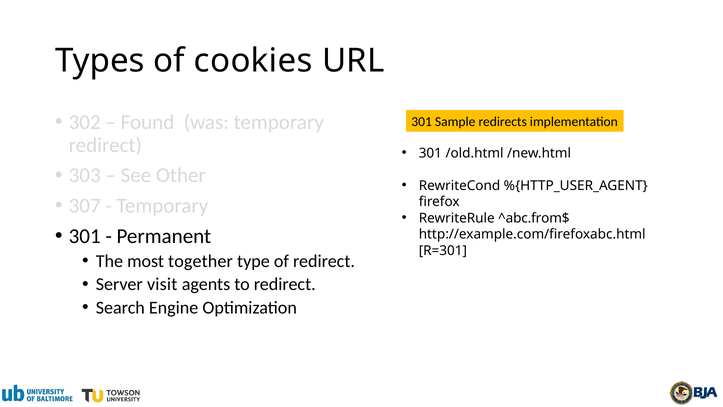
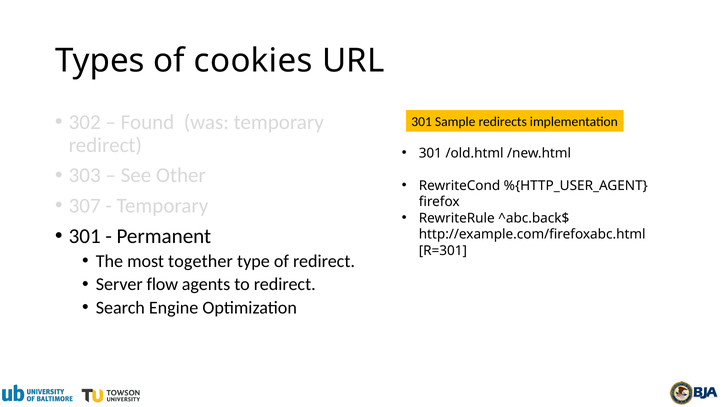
^abc.from$: ^abc.from$ -> ^abc.back$
visit: visit -> flow
